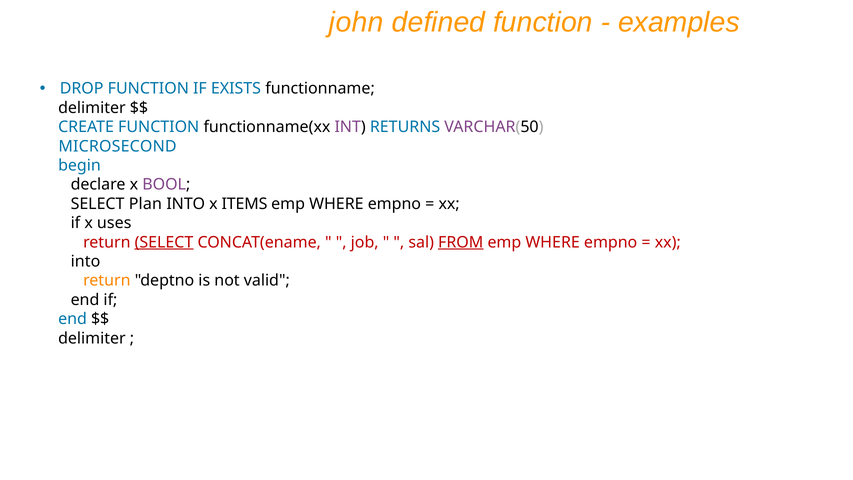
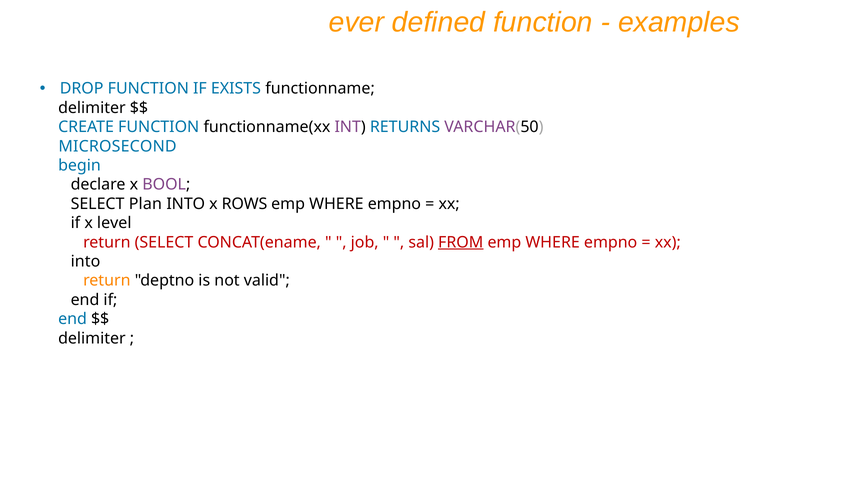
john: john -> ever
ITEMS: ITEMS -> ROWS
uses: uses -> level
SELECT at (164, 242) underline: present -> none
